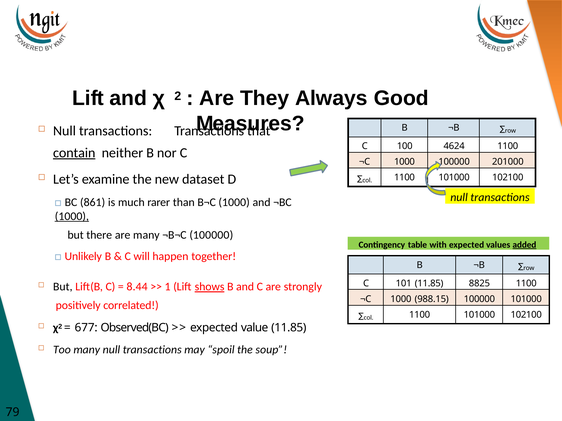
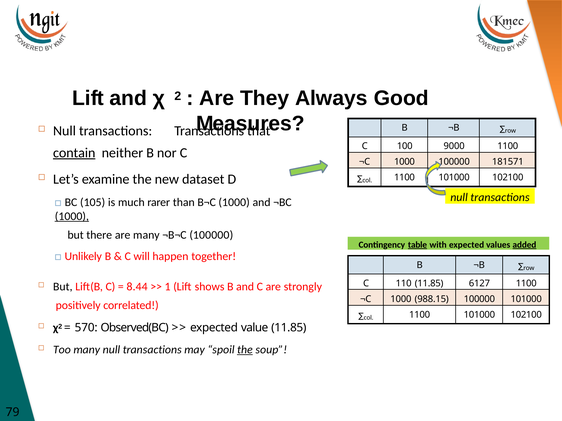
4624: 4624 -> 9000
201000: 201000 -> 181571
861: 861 -> 105
table underline: none -> present
101: 101 -> 110
8825: 8825 -> 6127
shows underline: present -> none
677: 677 -> 570
the at (245, 350) underline: none -> present
